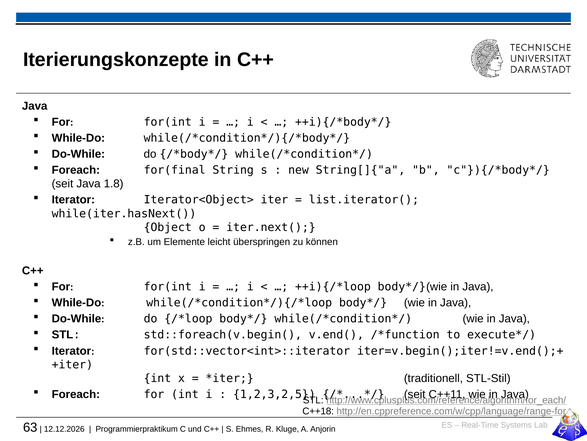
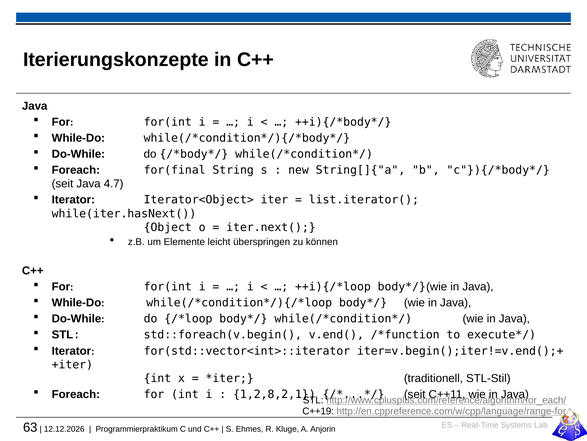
1.8: 1.8 -> 4.7
1,2,3,2,5: 1,2,3,2,5 -> 1,2,8,2,1
C++18: C++18 -> C++19
